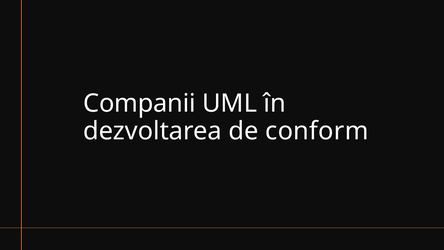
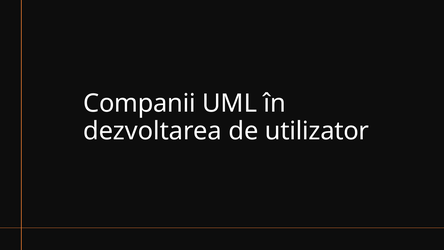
conform: conform -> utilizator
